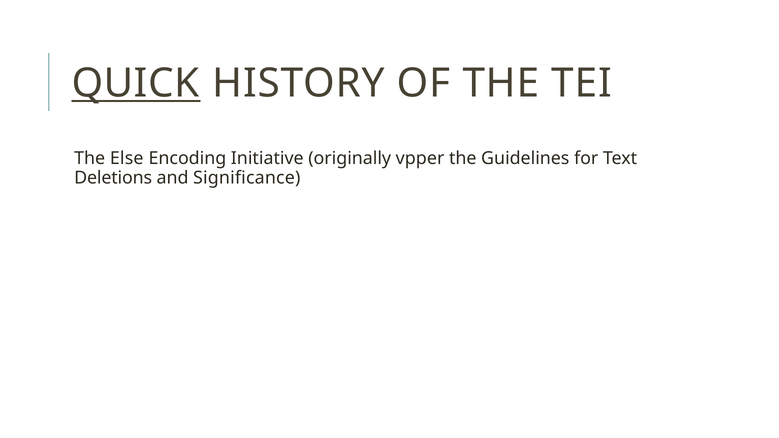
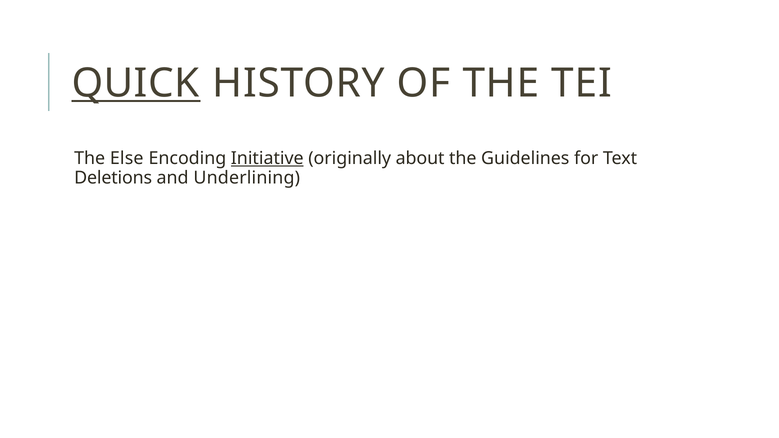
Initiative underline: none -> present
vpper: vpper -> about
Significance: Significance -> Underlining
